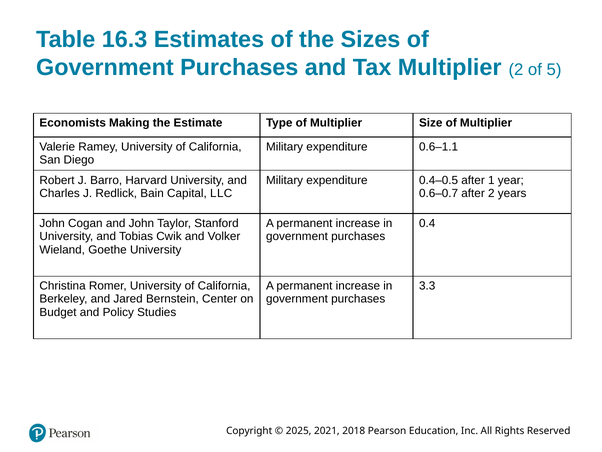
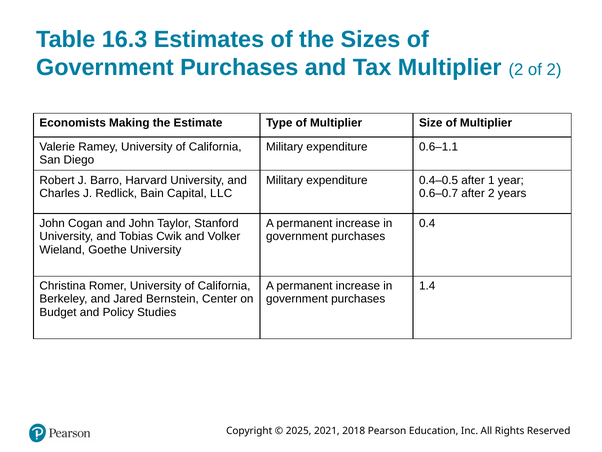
of 5: 5 -> 2
3.3: 3.3 -> 1.4
